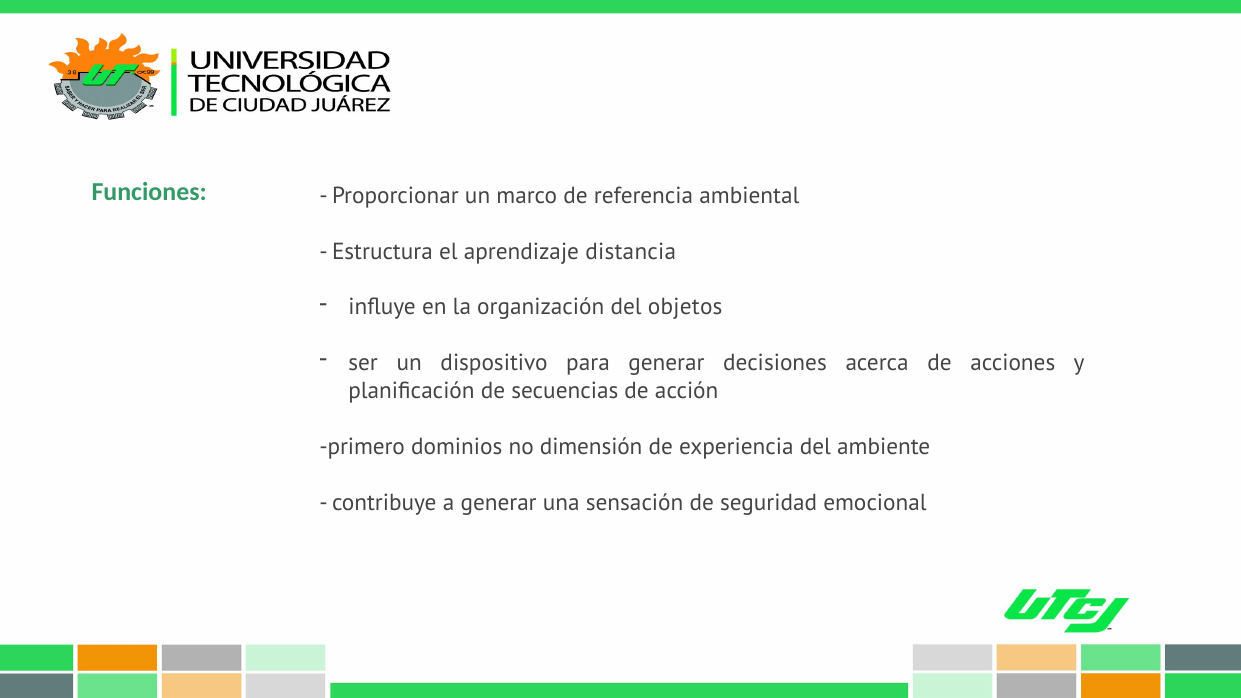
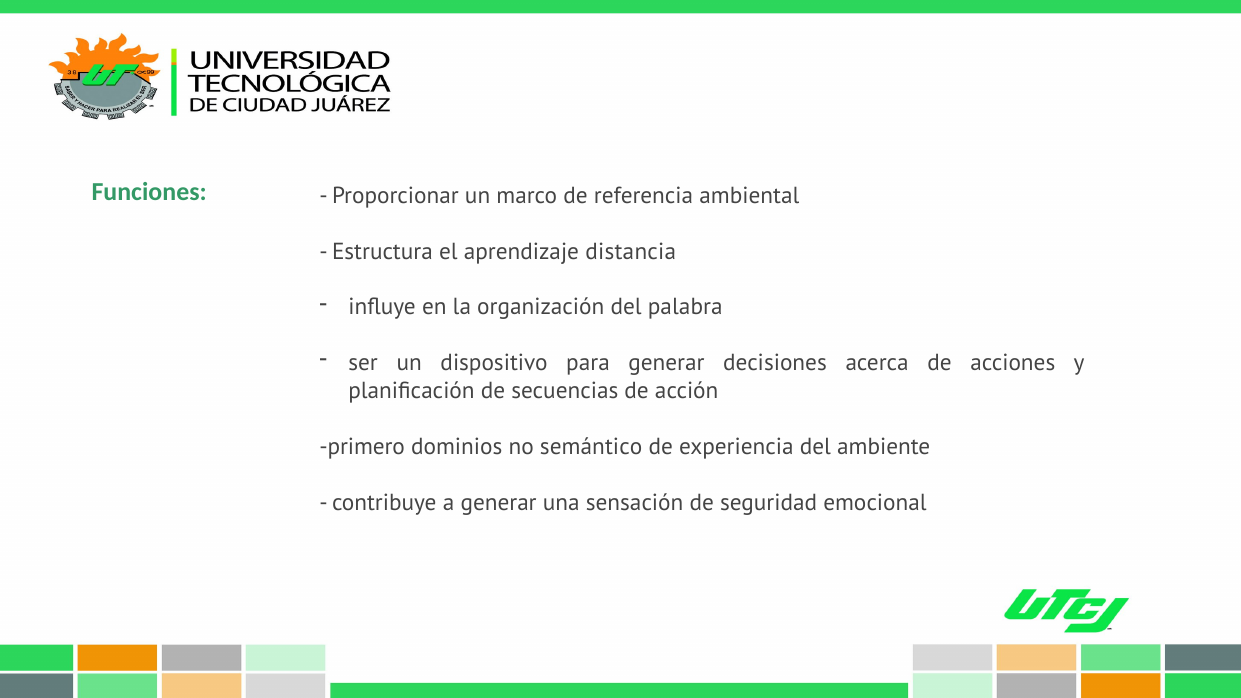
objetos: objetos -> palabra
dimensión: dimensión -> semántico
